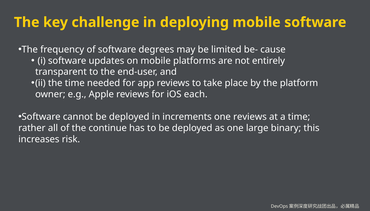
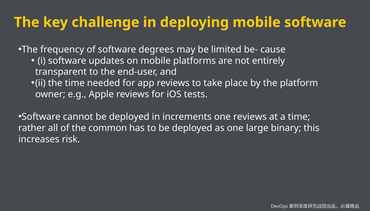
each: each -> tests
continue: continue -> common
